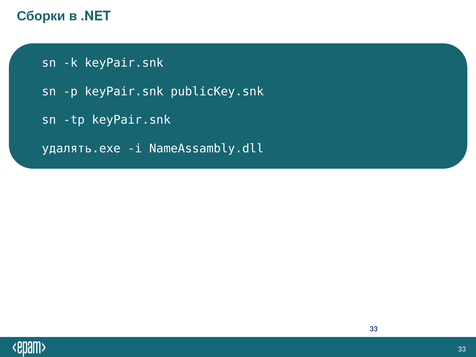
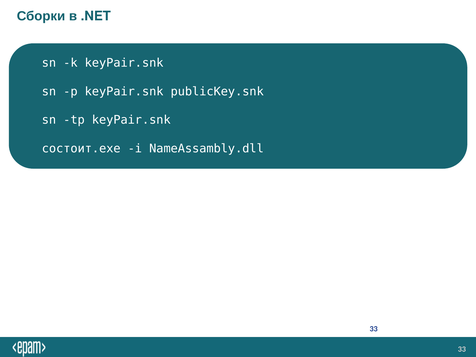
удалять.exe: удалять.exe -> состоит.exe
